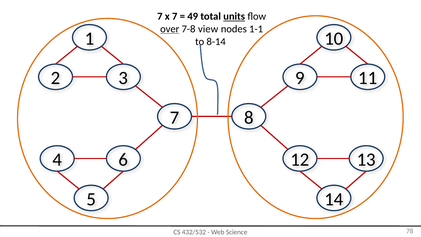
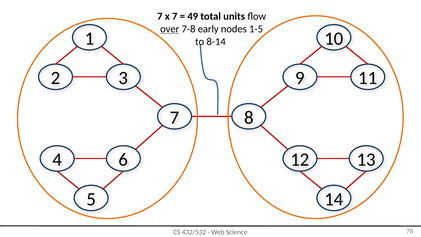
units underline: present -> none
view: view -> early
1-1: 1-1 -> 1-5
